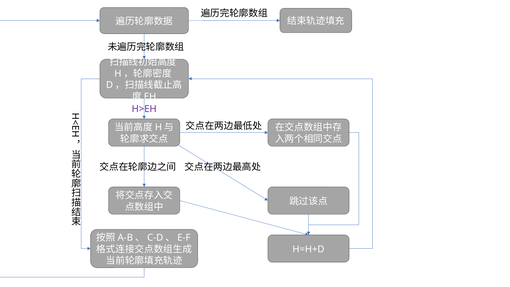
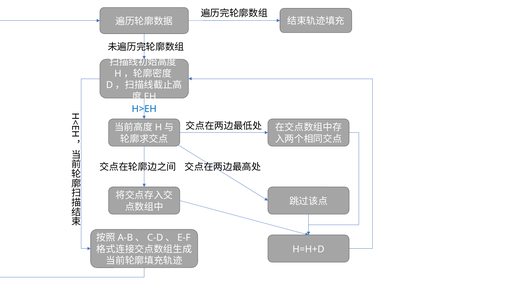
H>EH colour: purple -> blue
